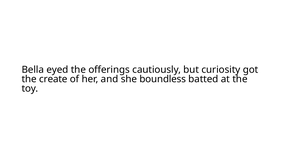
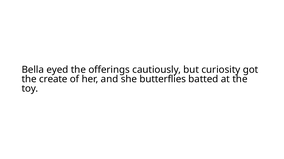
boundless: boundless -> butterflies
